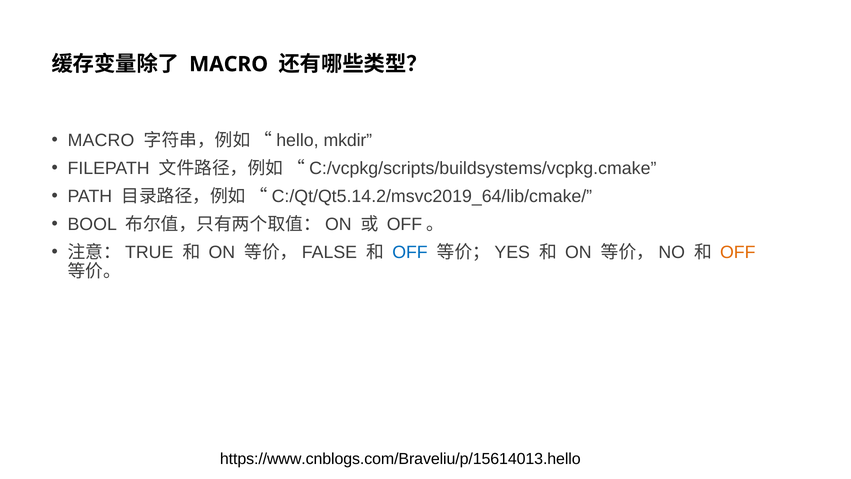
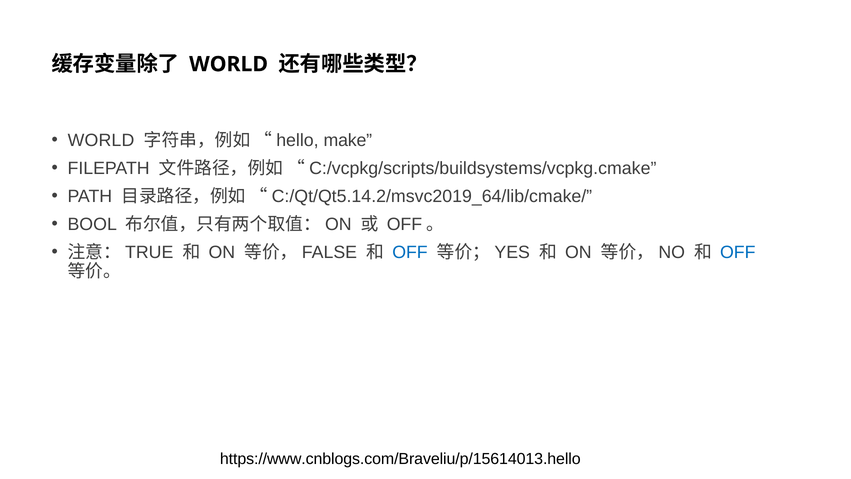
MACRO at (229, 64): MACRO -> WORLD
MACRO at (101, 140): MACRO -> WORLD
mkdir: mkdir -> make
OFF at (738, 252) colour: orange -> blue
